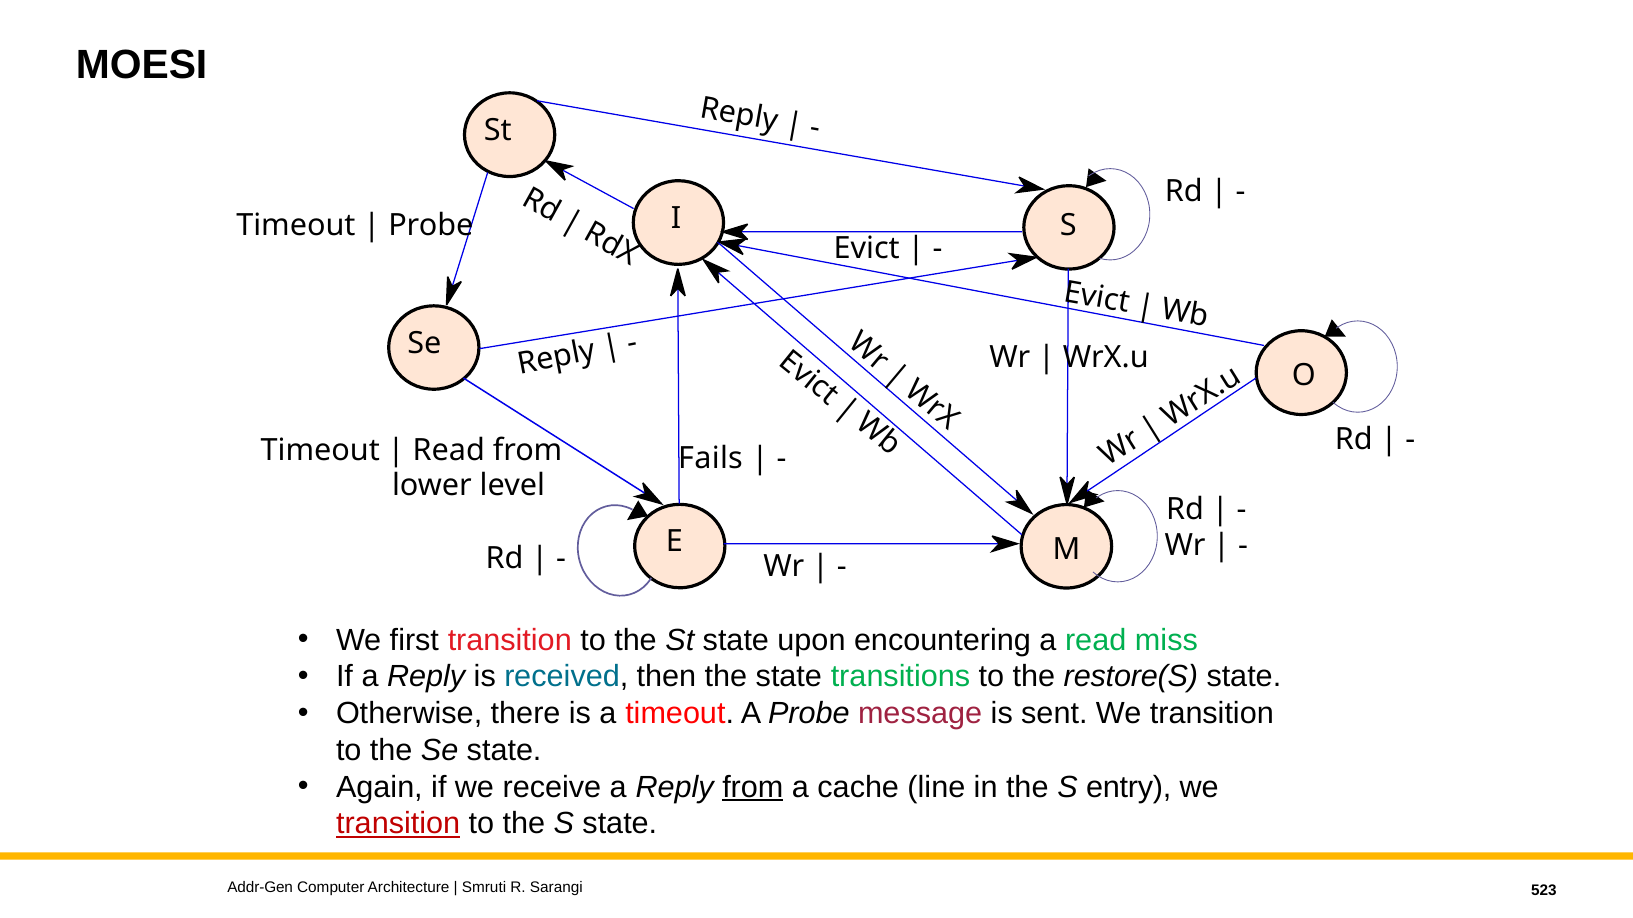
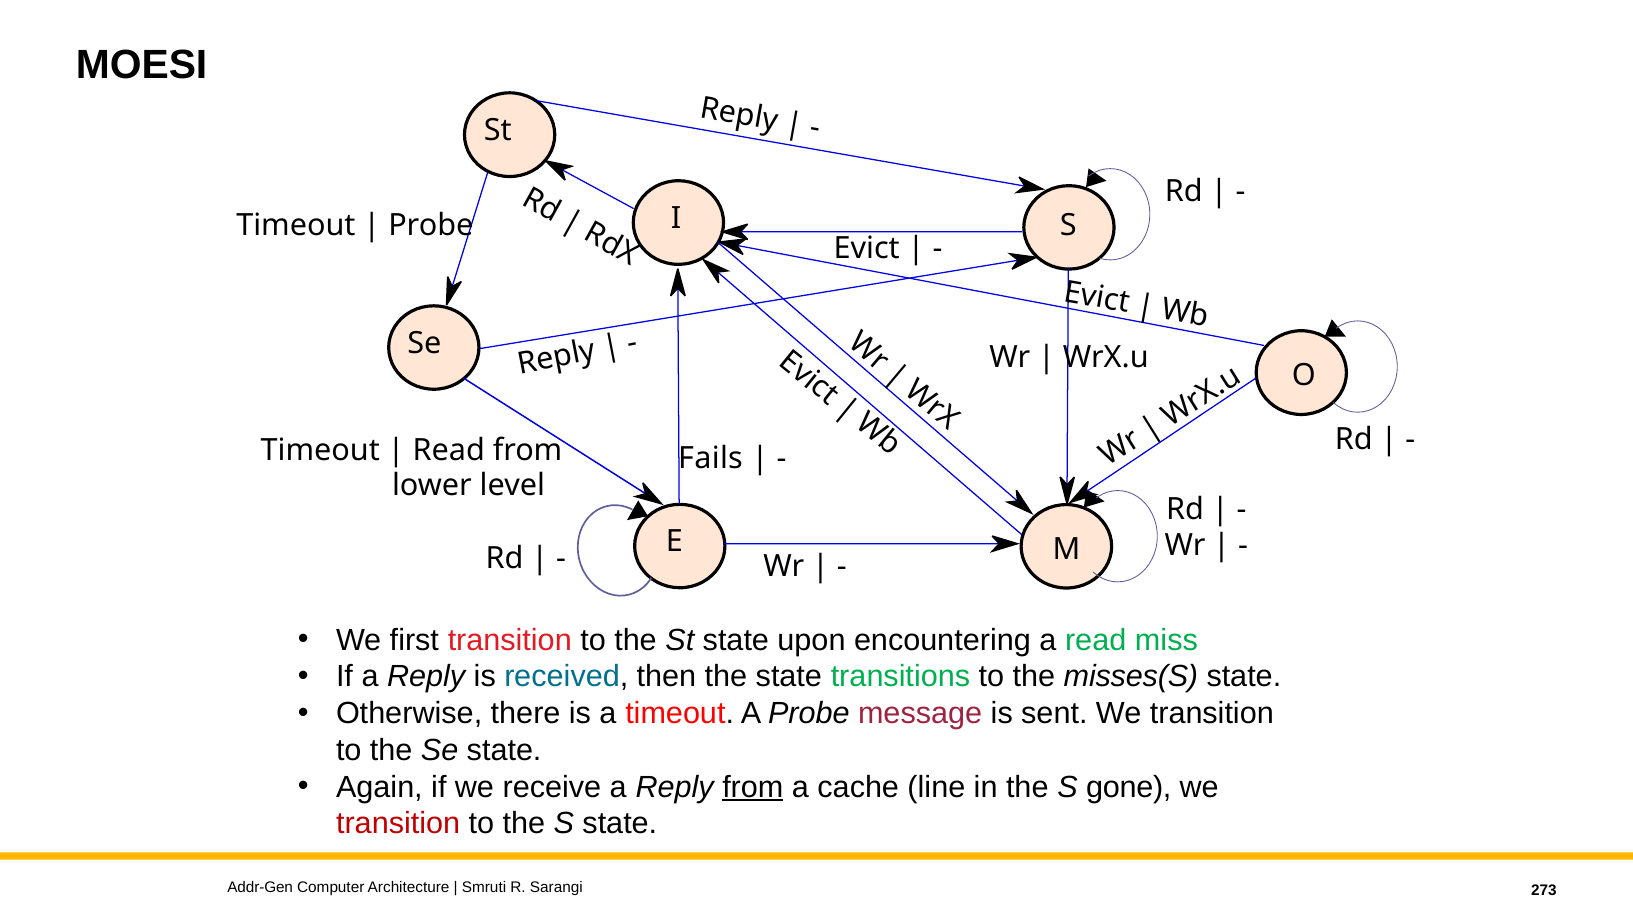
restore(S: restore(S -> misses(S
entry: entry -> gone
transition at (398, 824) underline: present -> none
523: 523 -> 273
